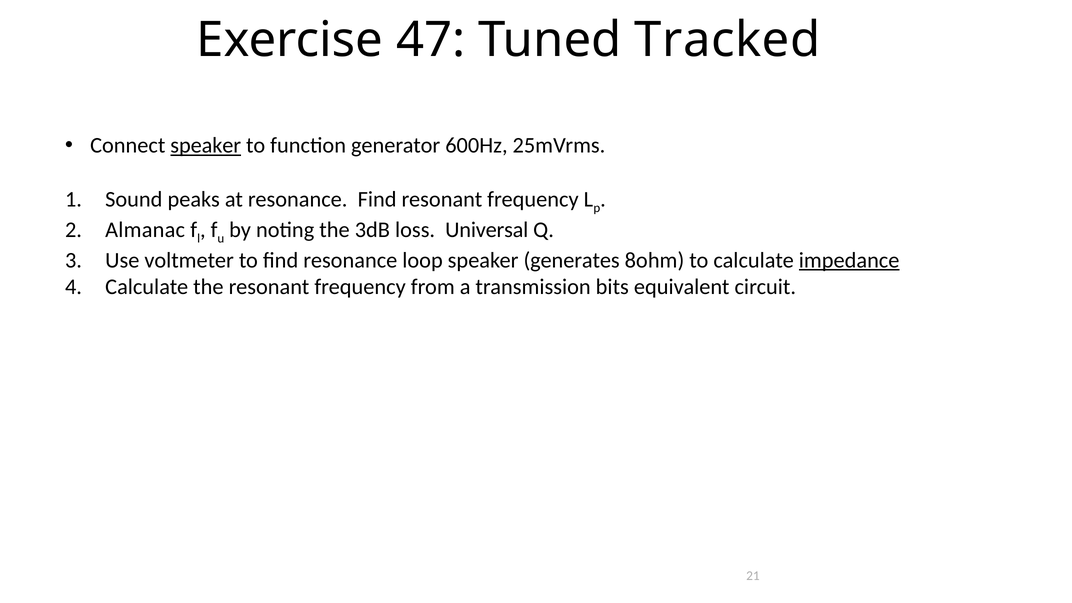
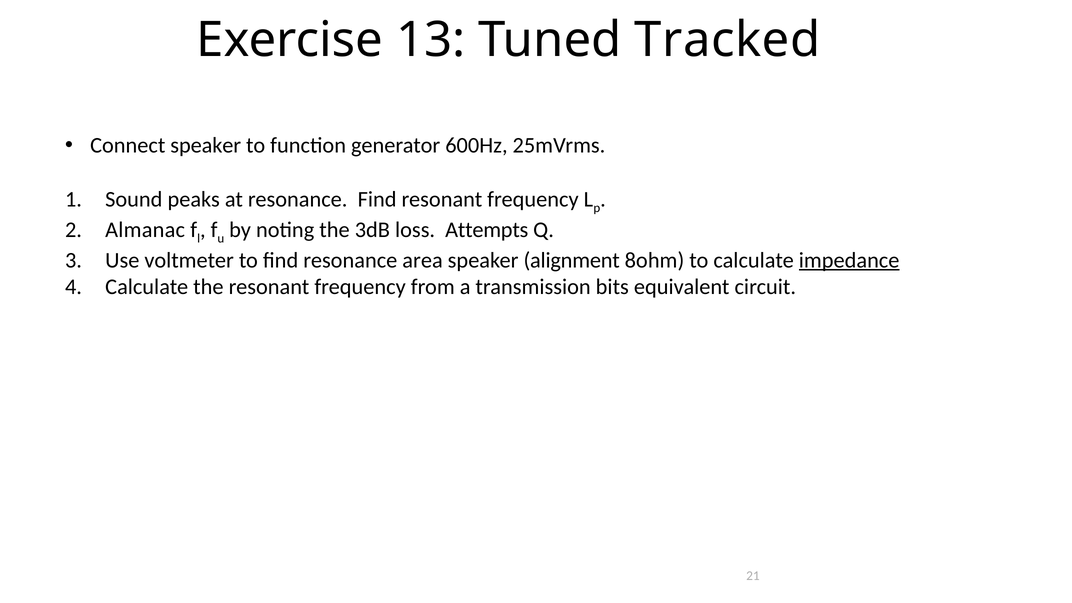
47: 47 -> 13
speaker at (206, 146) underline: present -> none
Universal: Universal -> Attempts
loop: loop -> area
generates: generates -> alignment
